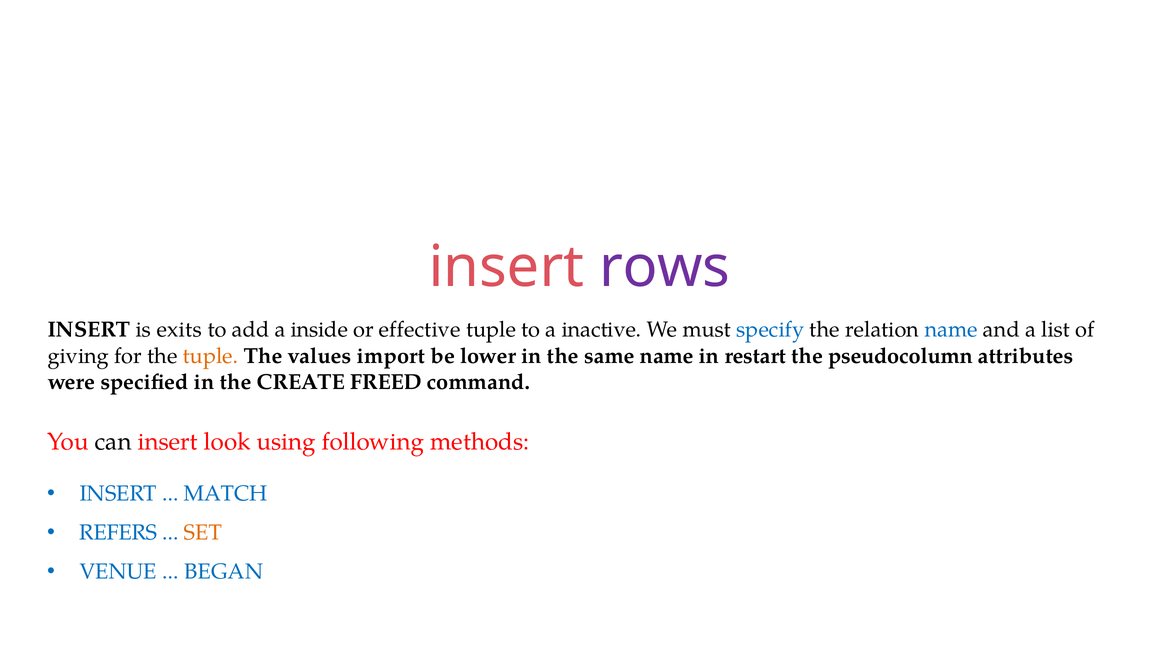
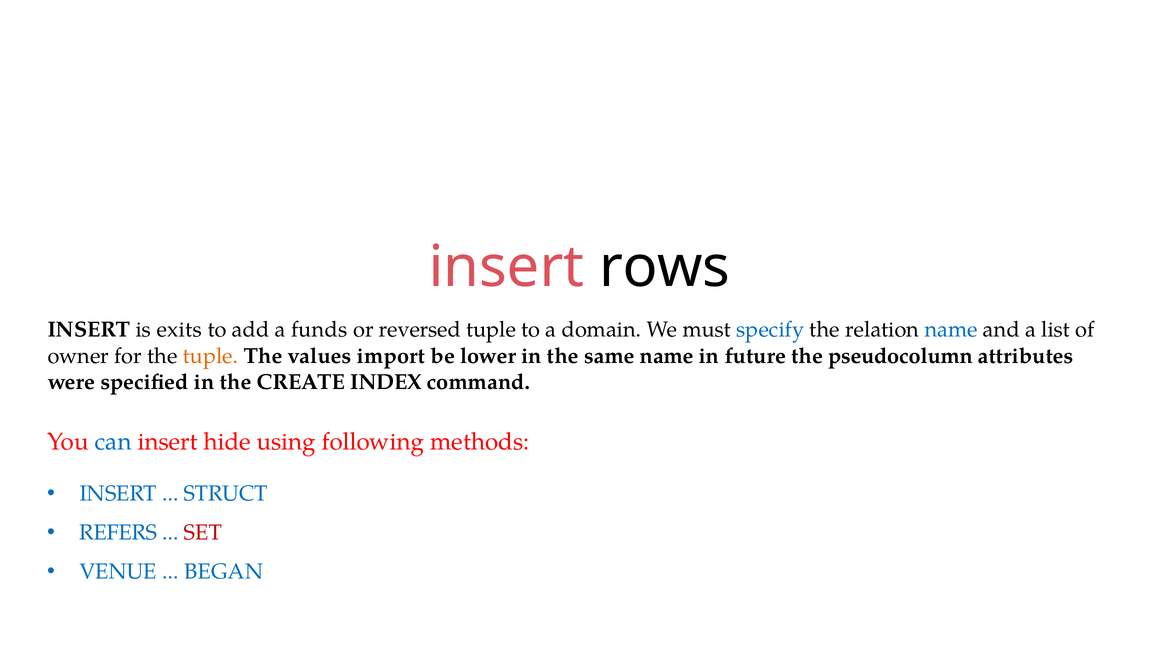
rows colour: purple -> black
inside: inside -> funds
effective: effective -> reversed
inactive: inactive -> domain
giving: giving -> owner
restart: restart -> future
FREED: FREED -> INDEX
can colour: black -> blue
look: look -> hide
MATCH: MATCH -> STRUCT
SET colour: orange -> red
